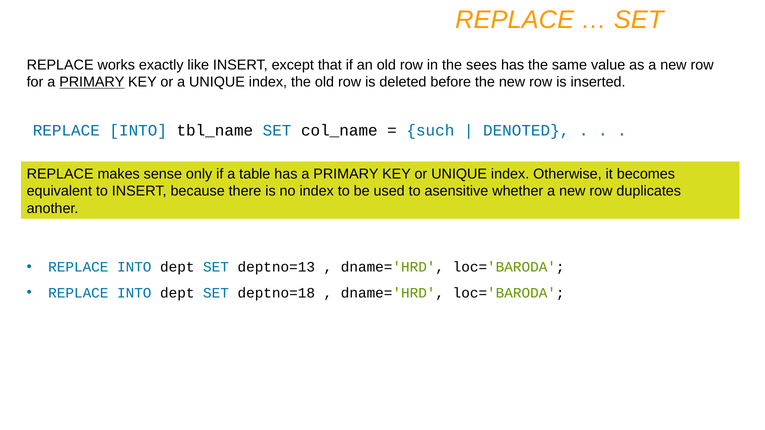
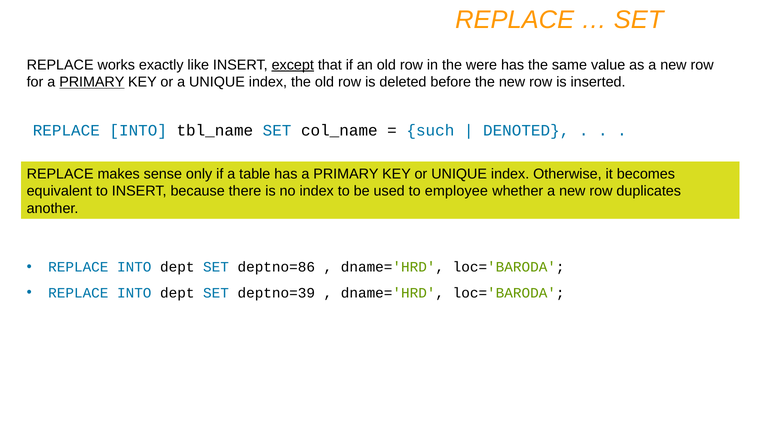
except underline: none -> present
sees: sees -> were
asensitive: asensitive -> employee
deptno=13: deptno=13 -> deptno=86
deptno=18: deptno=18 -> deptno=39
